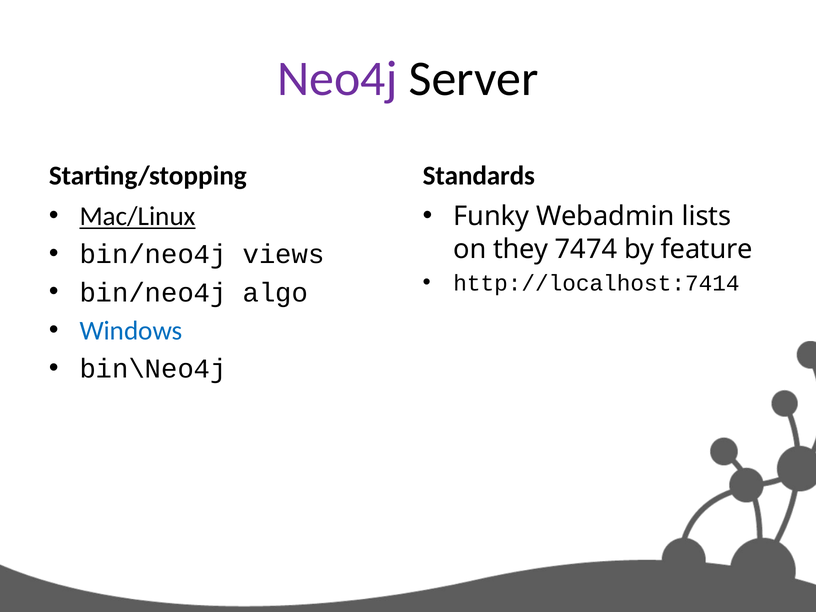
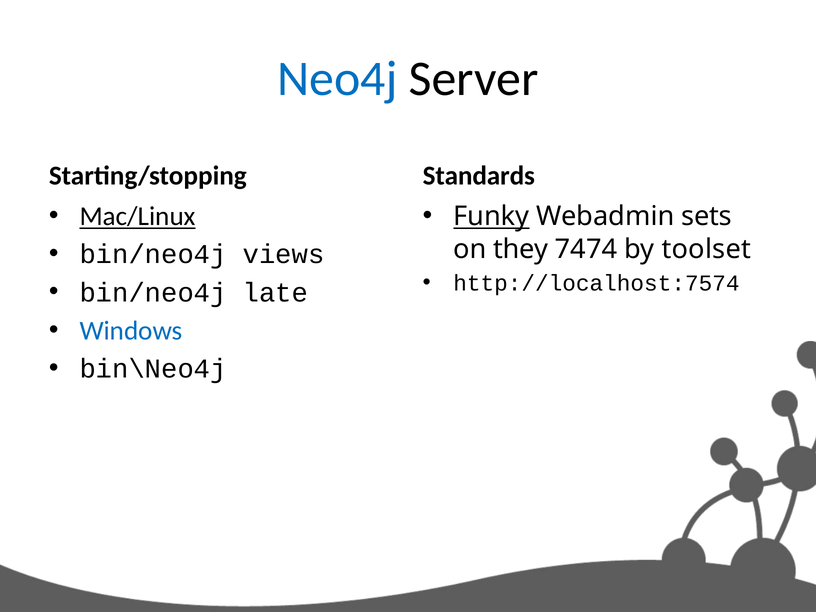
Neo4j colour: purple -> blue
Funky underline: none -> present
lists: lists -> sets
feature: feature -> toolset
http://localhost:7414: http://localhost:7414 -> http://localhost:7574
algo: algo -> late
